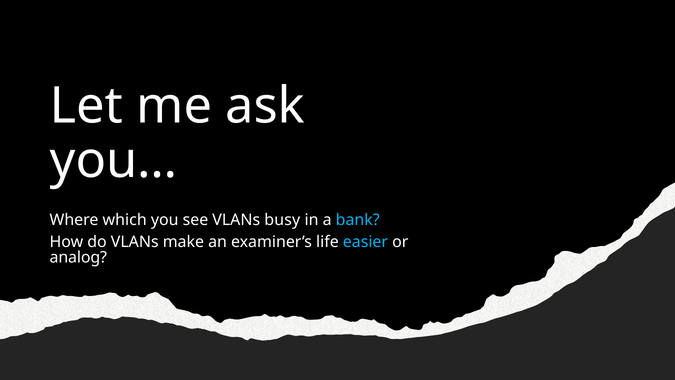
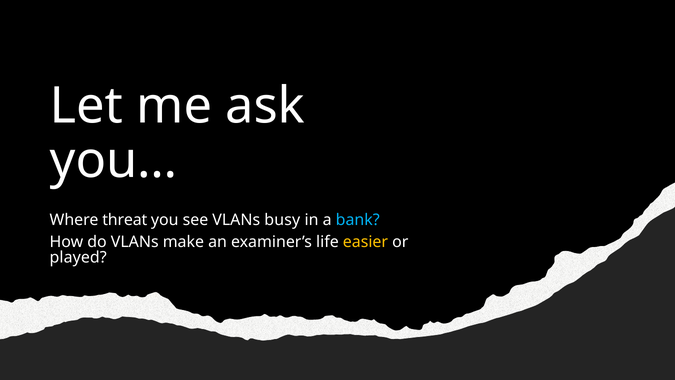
which: which -> threat
easier colour: light blue -> yellow
analog: analog -> played
